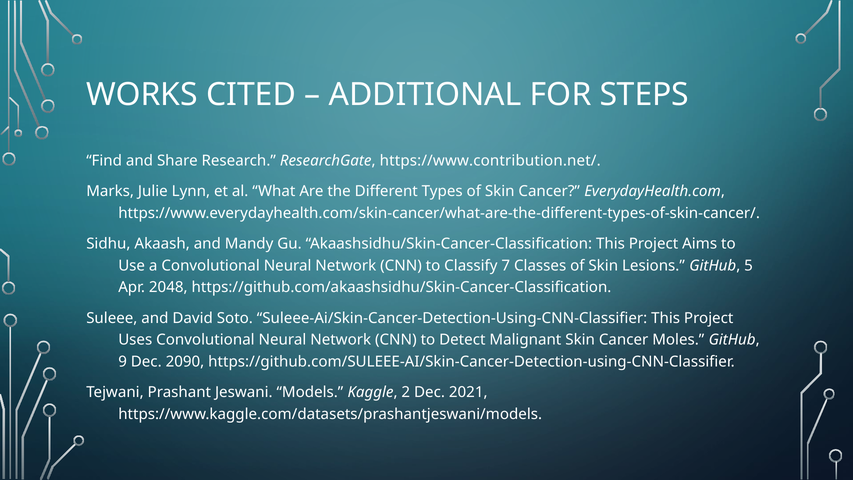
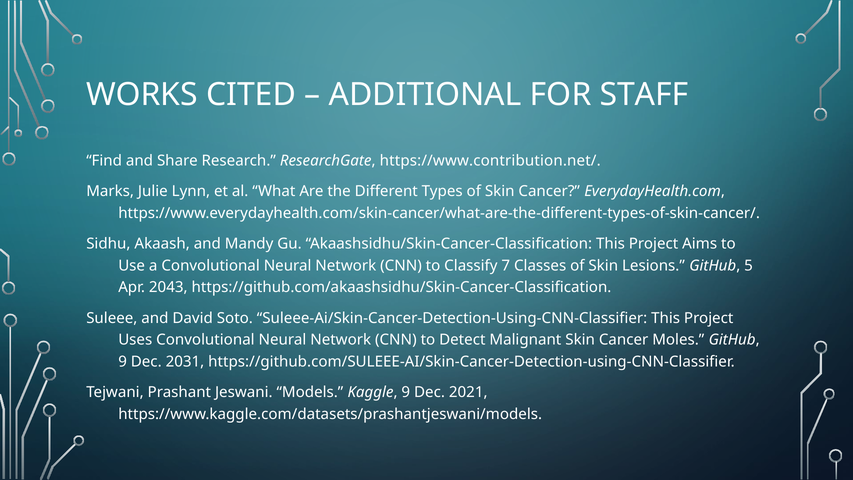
STEPS: STEPS -> STAFF
2048: 2048 -> 2043
2090: 2090 -> 2031
Kaggle 2: 2 -> 9
